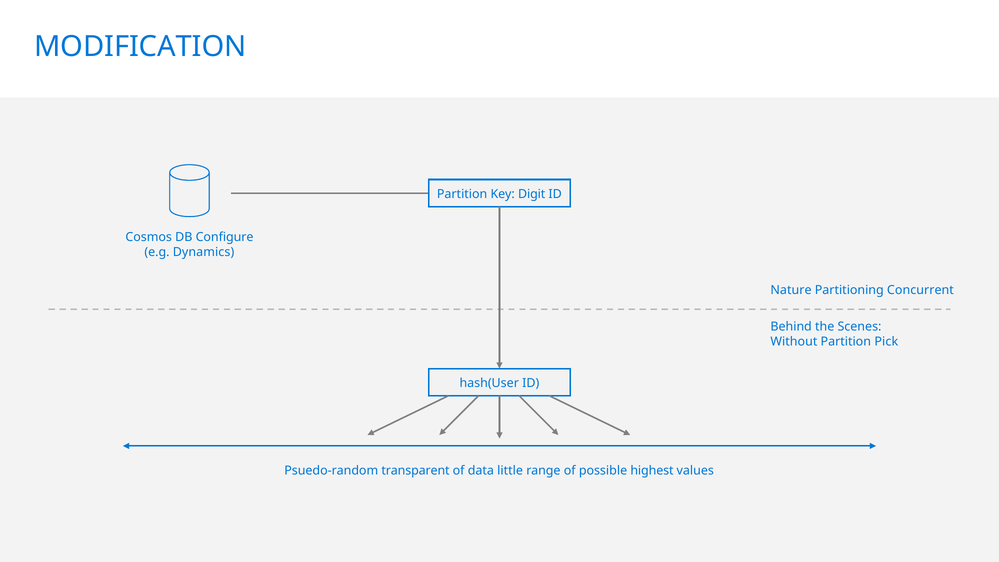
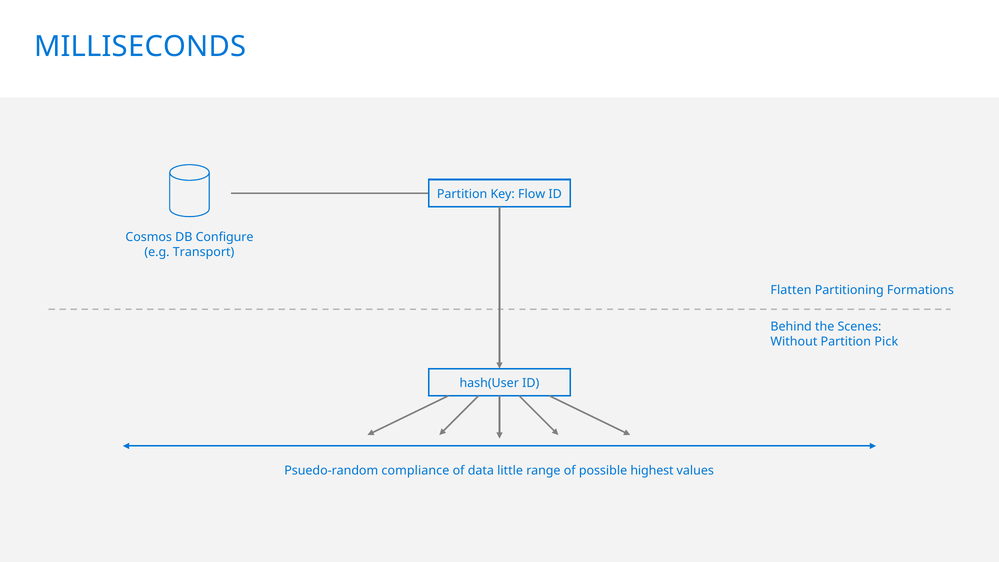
MODIFICATION: MODIFICATION -> MILLISECONDS
Digit: Digit -> Flow
Dynamics: Dynamics -> Transport
Nature: Nature -> Flatten
Concurrent: Concurrent -> Formations
transparent: transparent -> compliance
